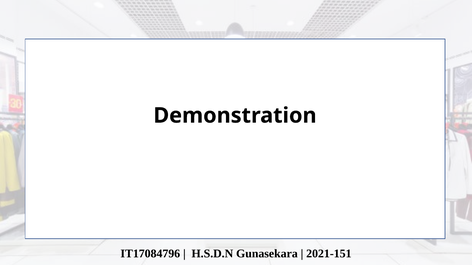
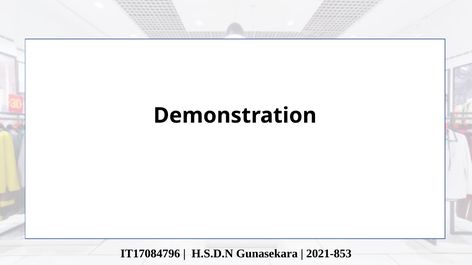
2021-151: 2021-151 -> 2021-853
